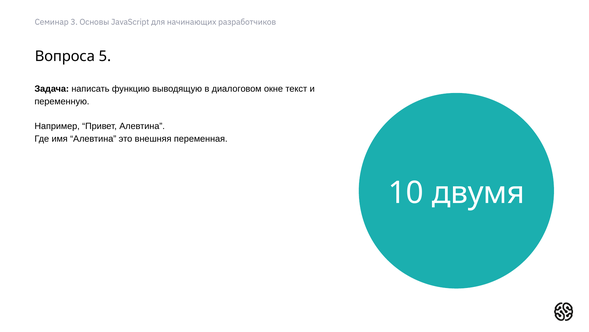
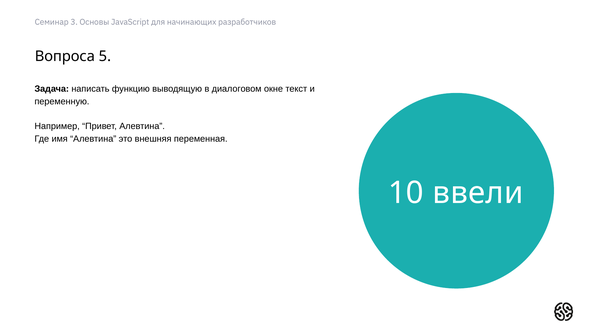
двумя: двумя -> ввели
